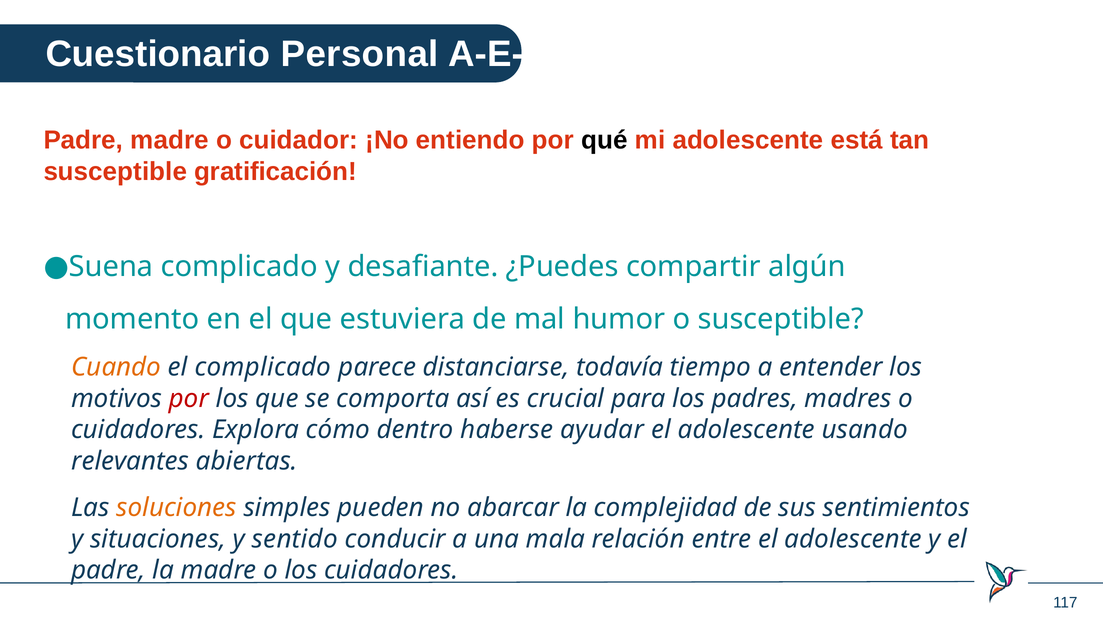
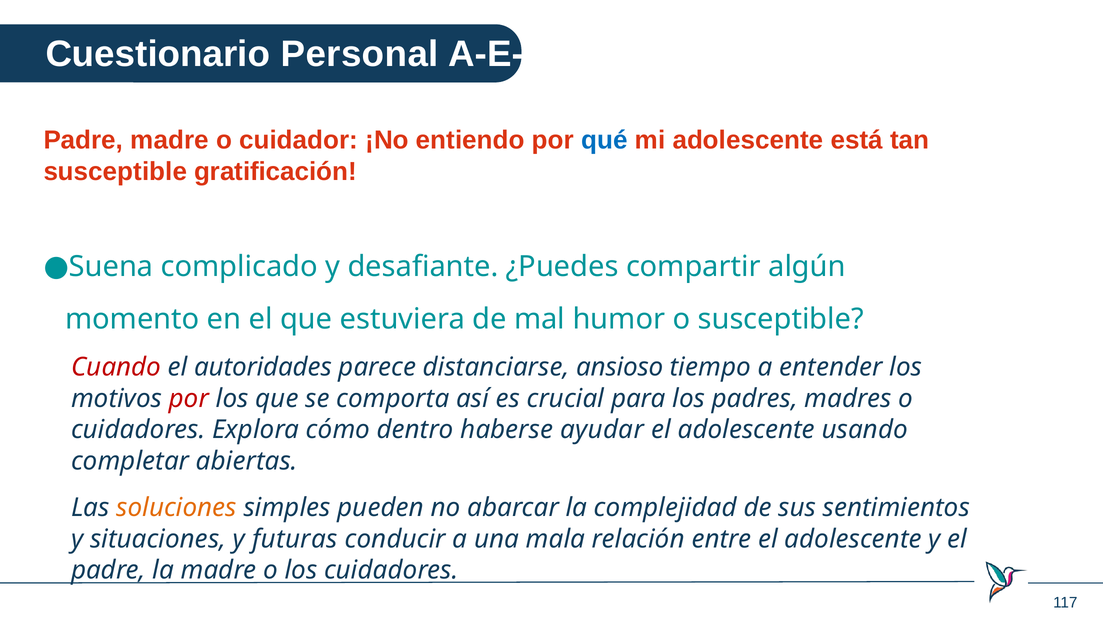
qué colour: black -> blue
Cuando colour: orange -> red
el complicado: complicado -> autoridades
todavía: todavía -> ansioso
relevantes: relevantes -> completar
sentido: sentido -> futuras
